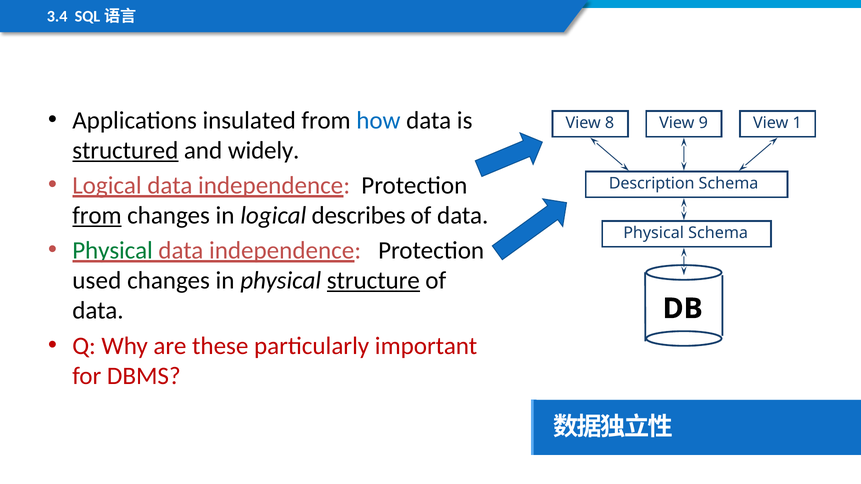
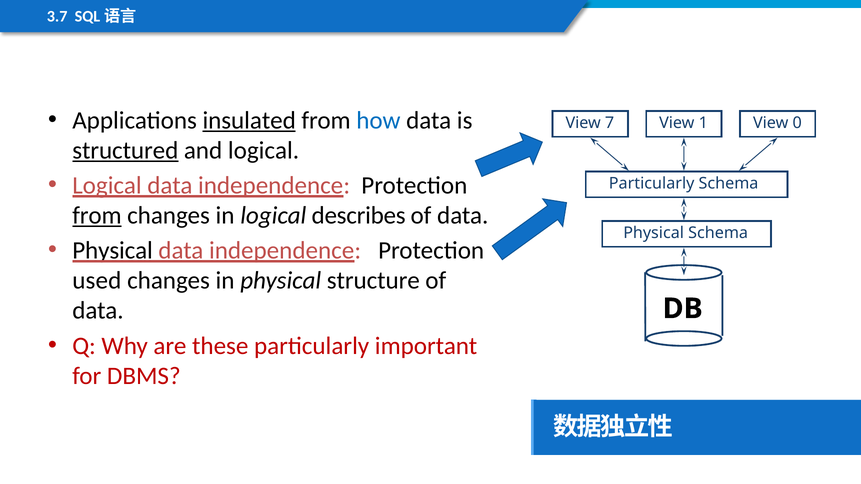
3.4: 3.4 -> 3.7
insulated underline: none -> present
8: 8 -> 7
9: 9 -> 1
1: 1 -> 0
and widely: widely -> logical
Description at (652, 184): Description -> Particularly
Physical at (113, 251) colour: green -> black
structure underline: present -> none
